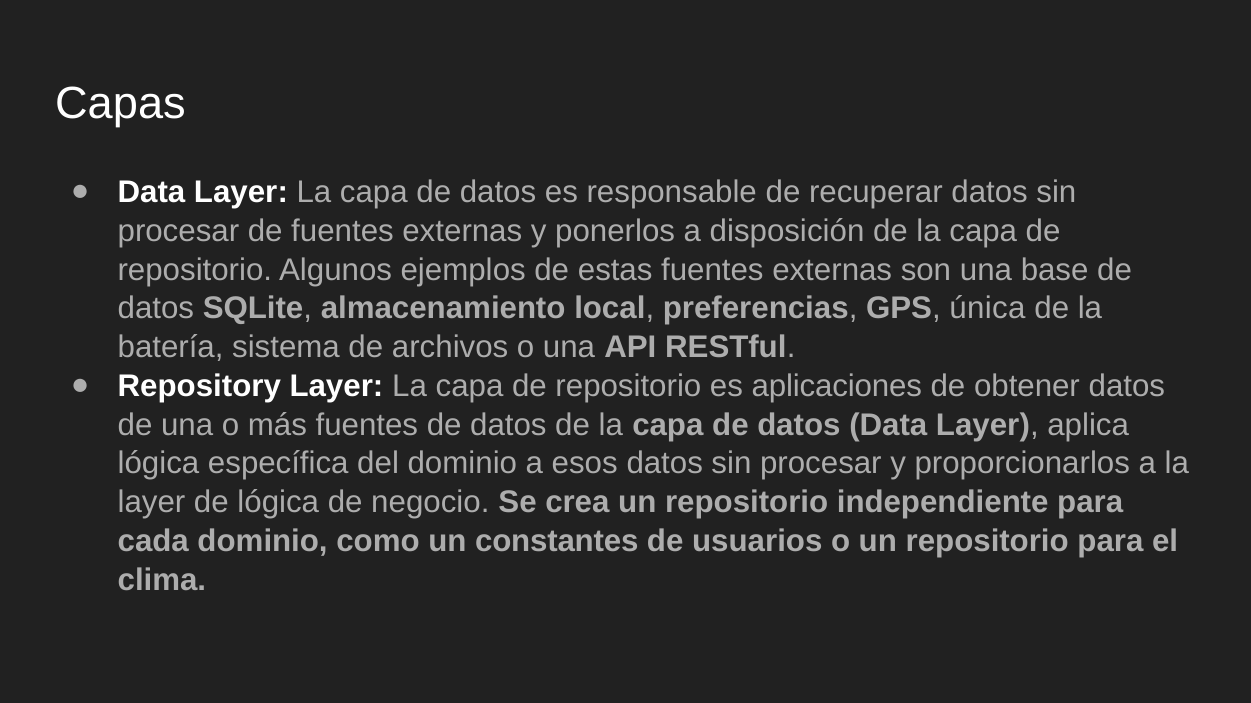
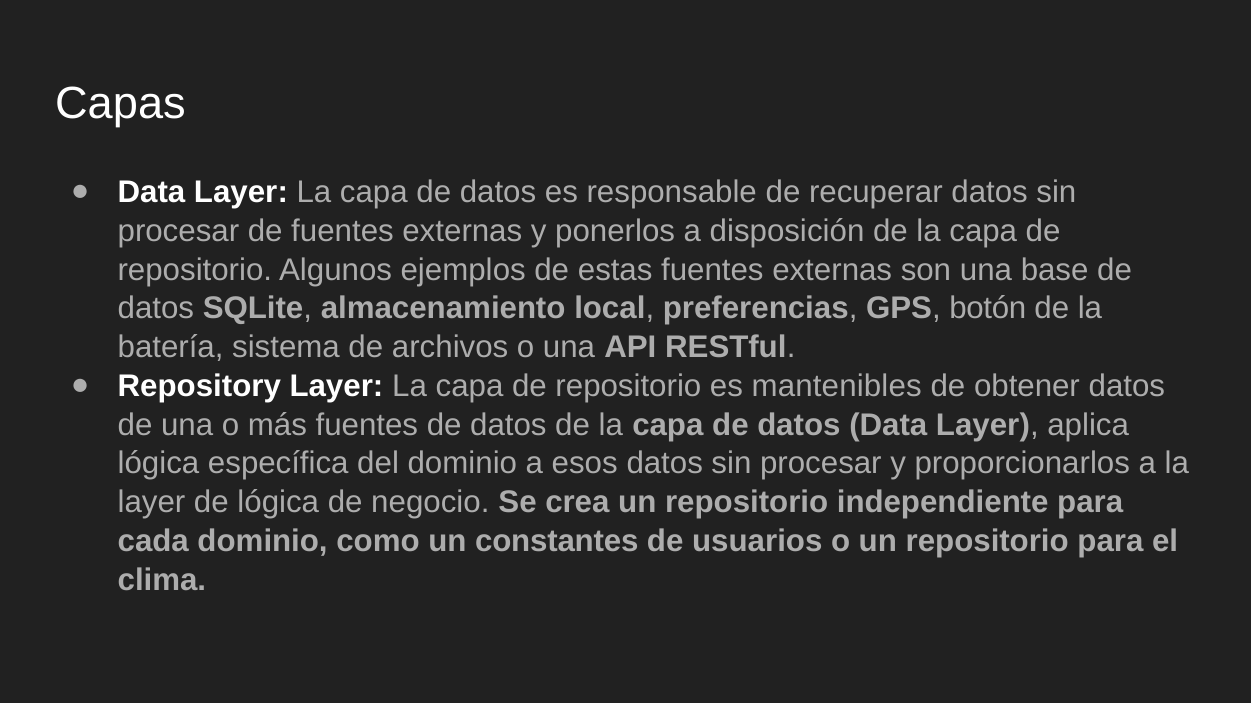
única: única -> botón
aplicaciones: aplicaciones -> mantenibles
